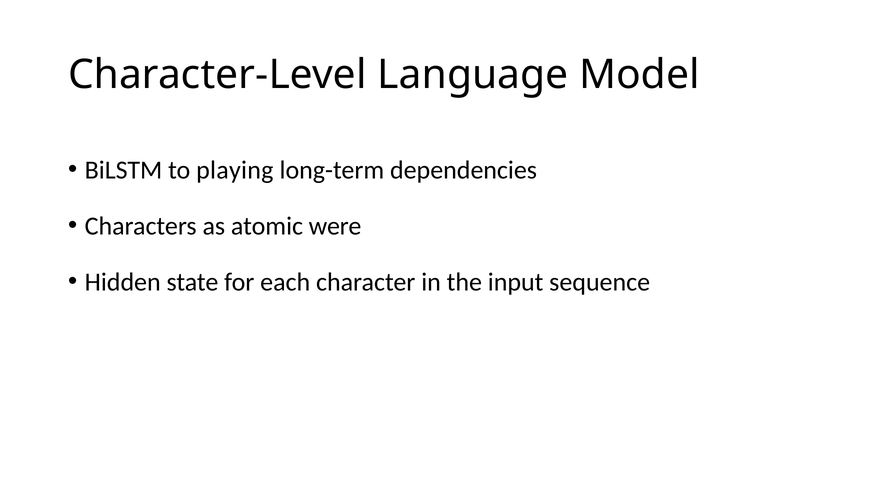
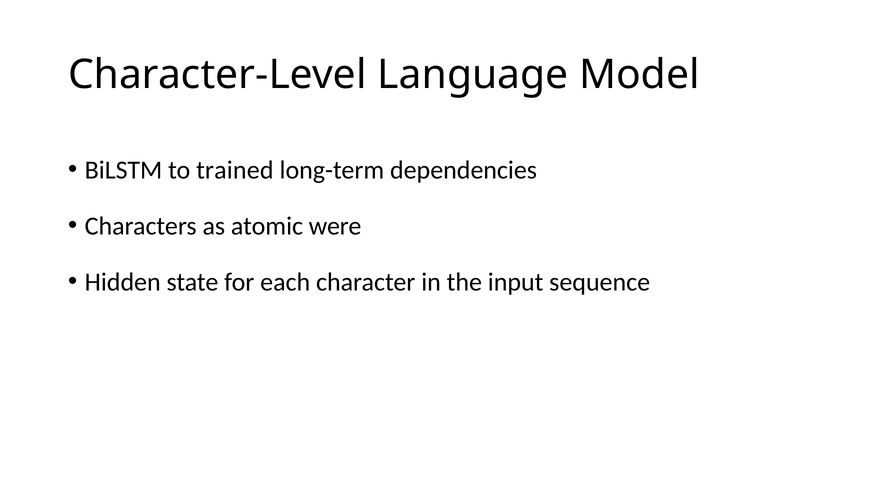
playing: playing -> trained
